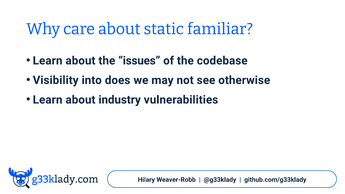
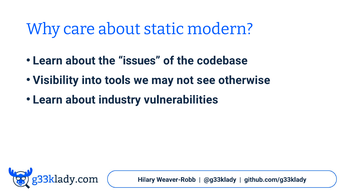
familiar: familiar -> modern
does: does -> tools
